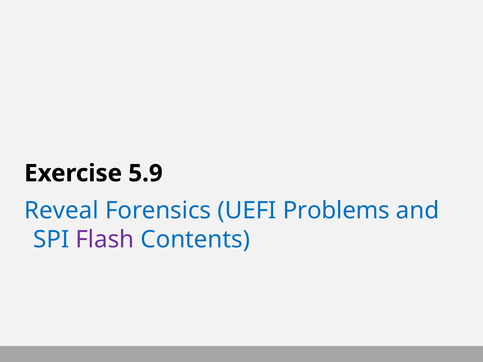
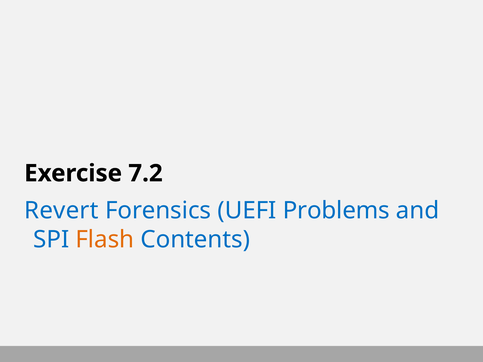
5.9: 5.9 -> 7.2
Reveal: Reveal -> Revert
Flash colour: purple -> orange
